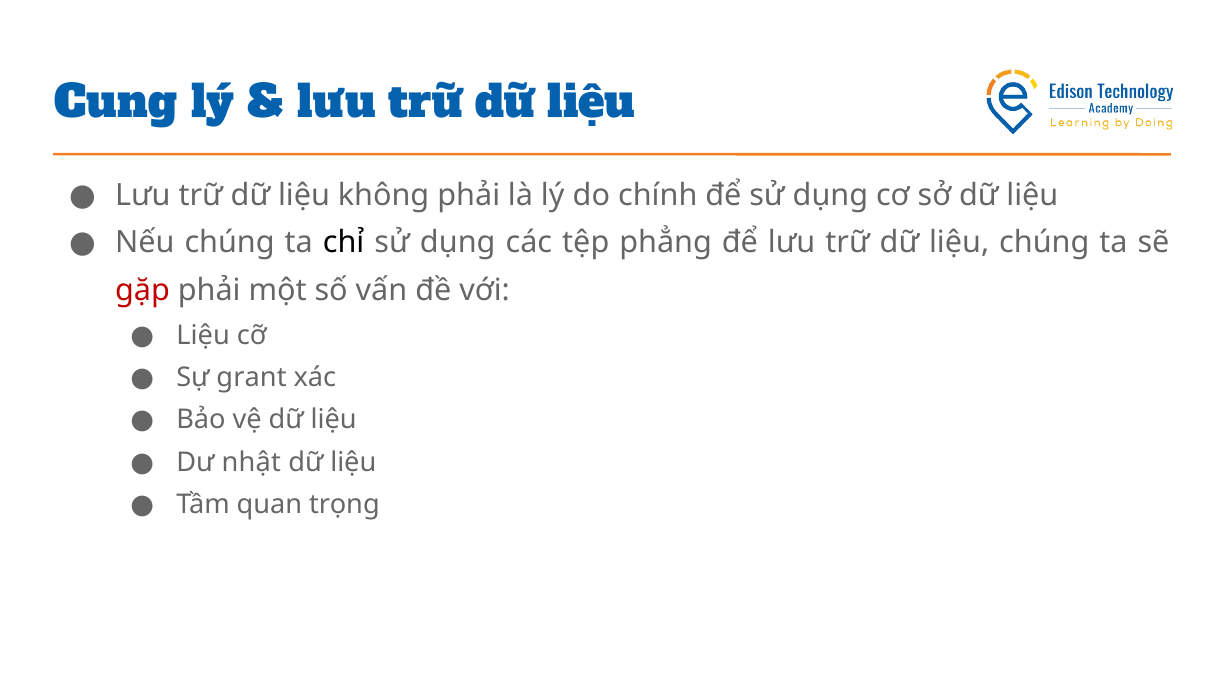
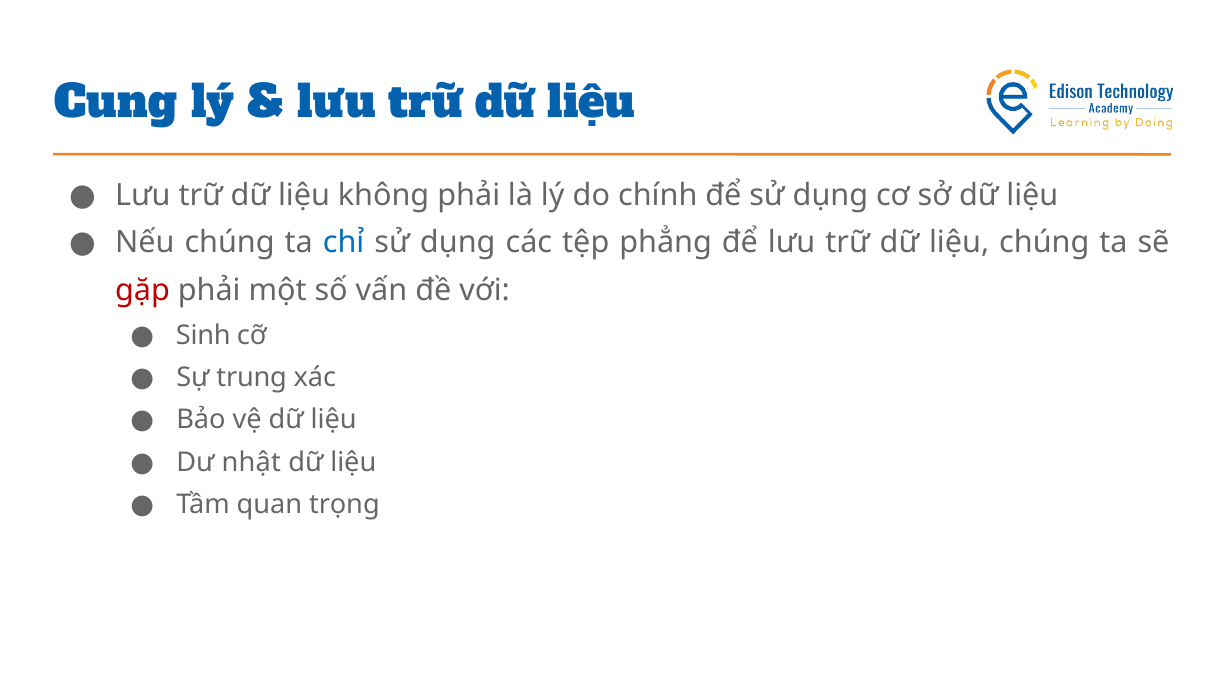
chỉ colour: black -> blue
Liệu at (203, 336): Liệu -> Sinh
grant: grant -> trung
